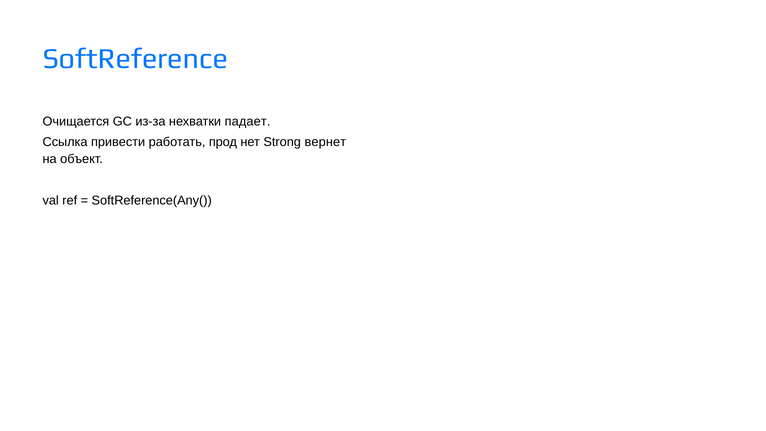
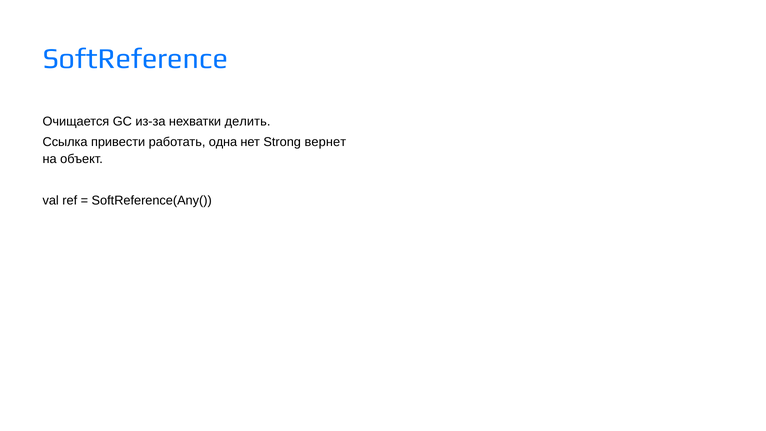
падает: падает -> делить
прод: прод -> одна
